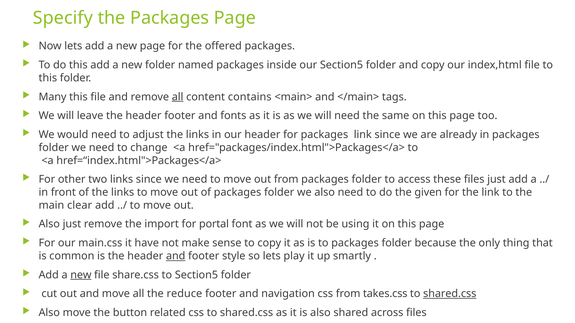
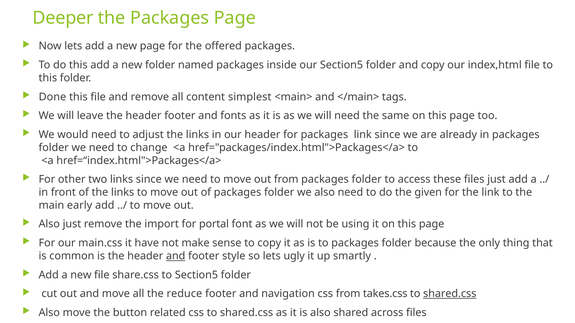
Specify: Specify -> Deeper
Many: Many -> Done
all at (178, 97) underline: present -> none
contains: contains -> simplest
clear: clear -> early
play: play -> ugly
new at (81, 275) underline: present -> none
